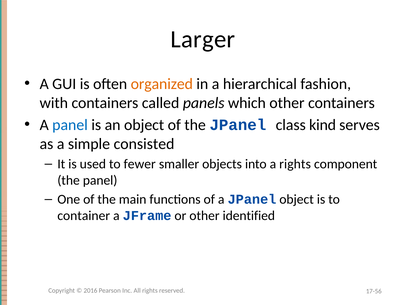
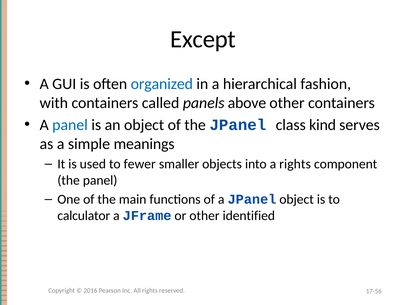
Larger: Larger -> Except
organized colour: orange -> blue
which: which -> above
consisted: consisted -> meanings
container: container -> calculator
